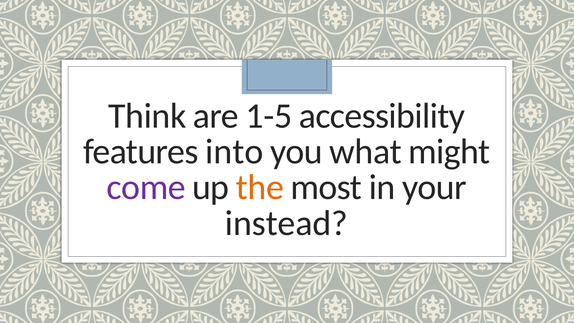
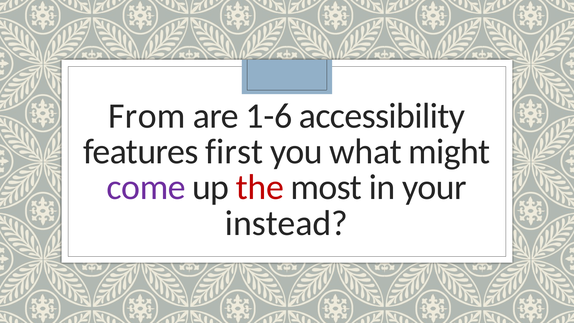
Think: Think -> From
1-5: 1-5 -> 1-6
into: into -> first
the colour: orange -> red
